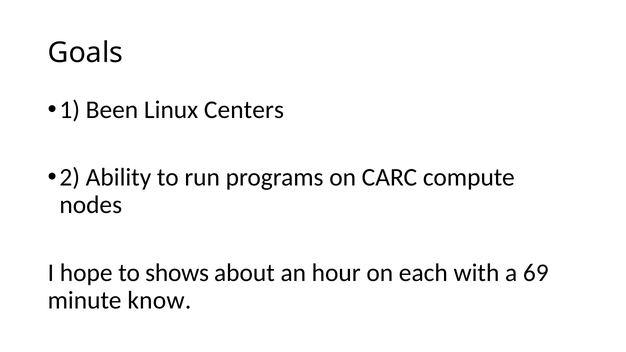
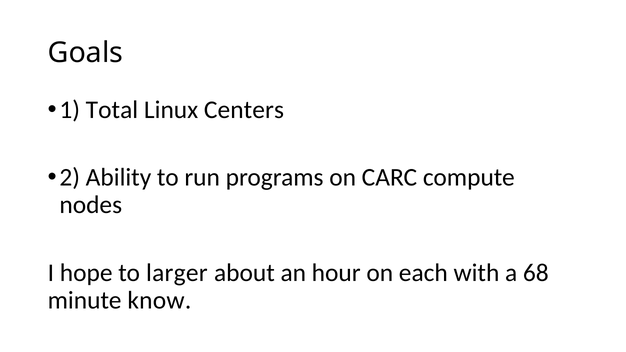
Been: Been -> Total
shows: shows -> larger
69: 69 -> 68
